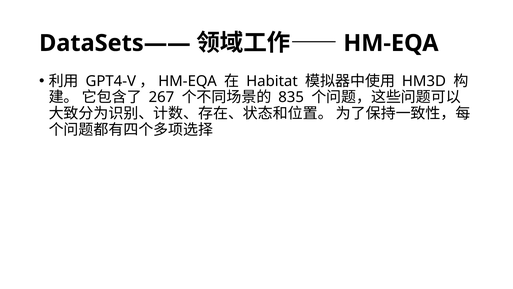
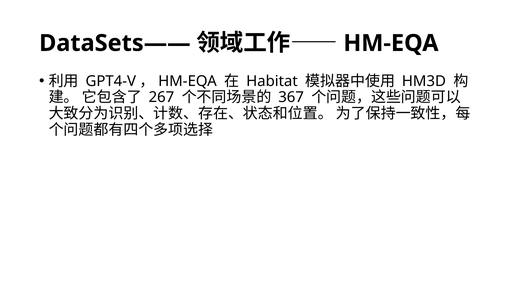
835: 835 -> 367
